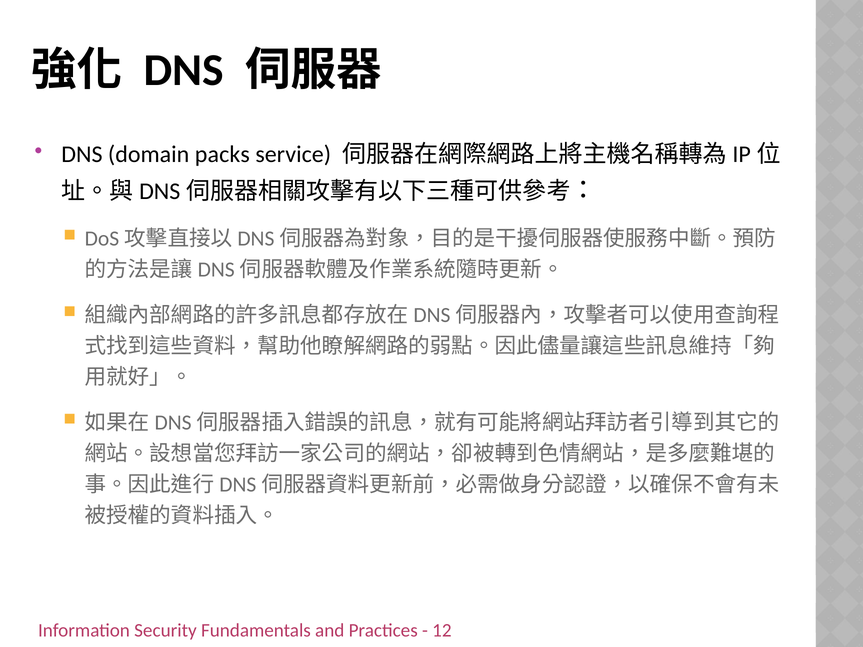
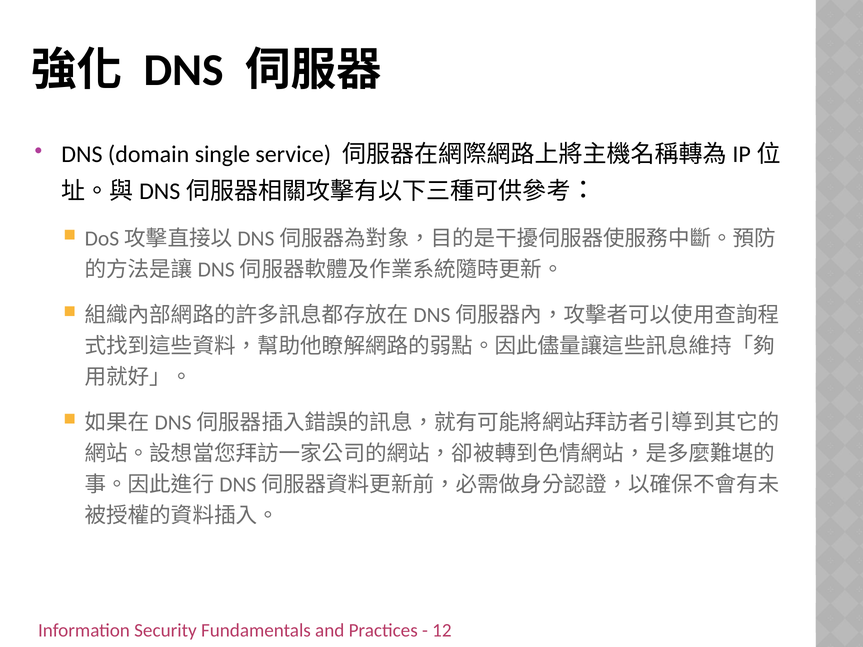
packs: packs -> single
